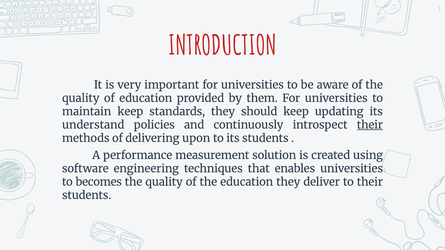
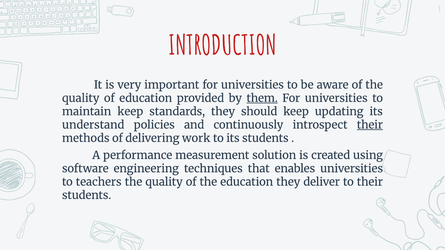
them underline: none -> present
upon: upon -> work
becomes: becomes -> teachers
